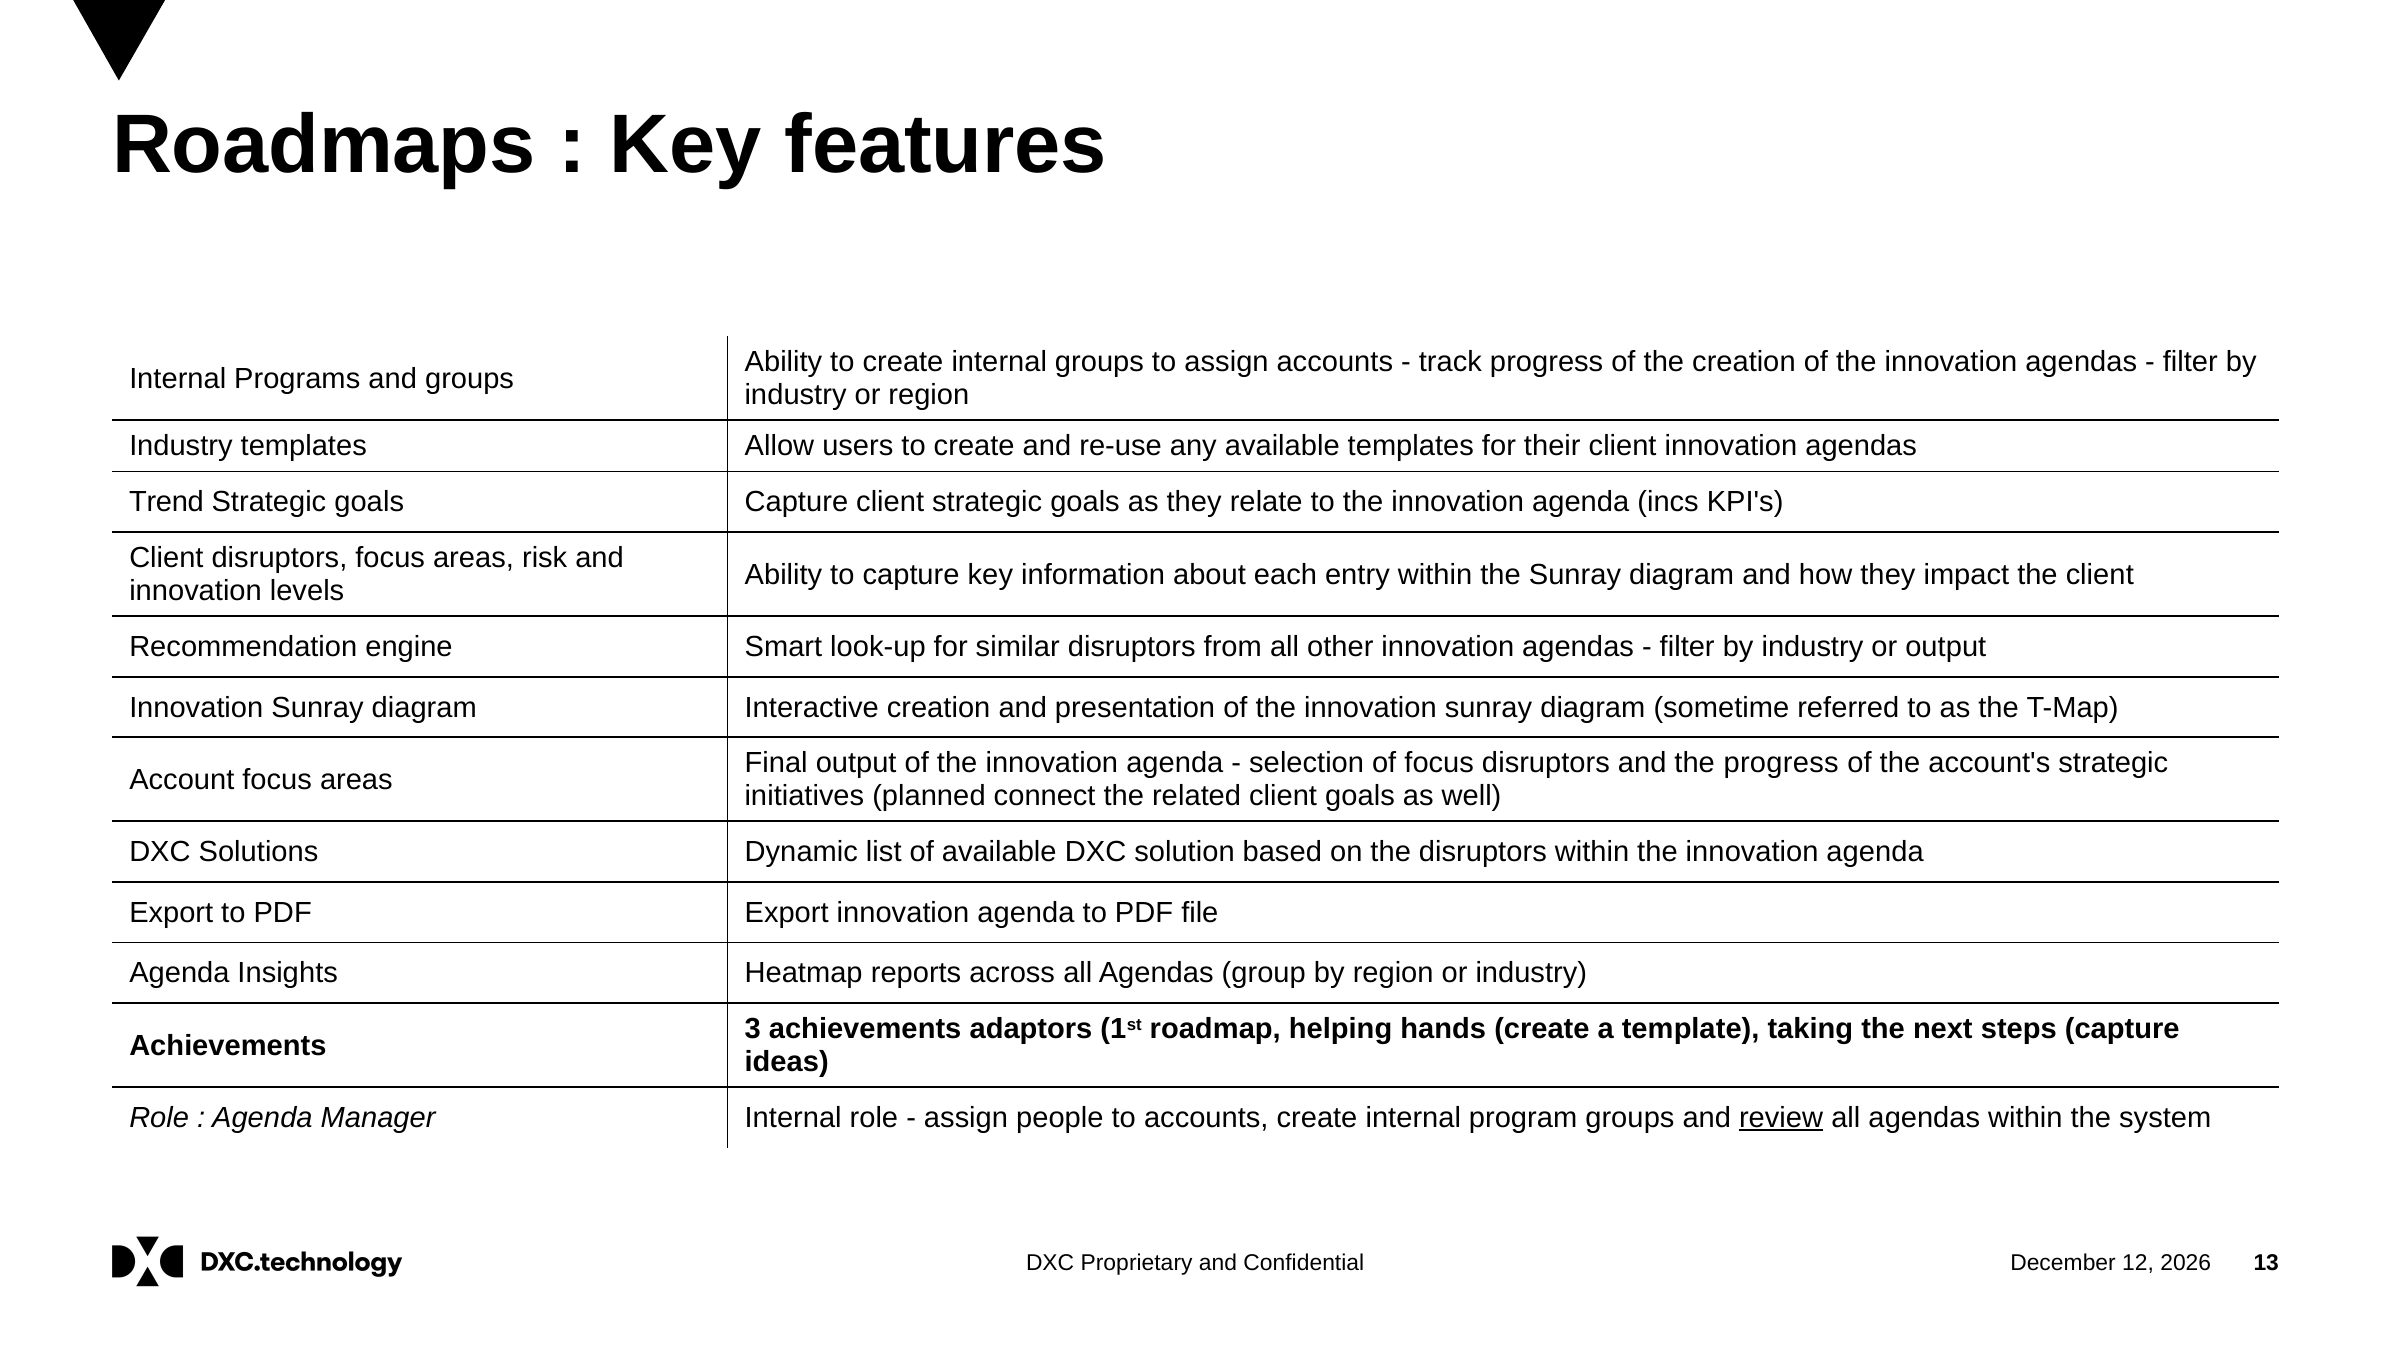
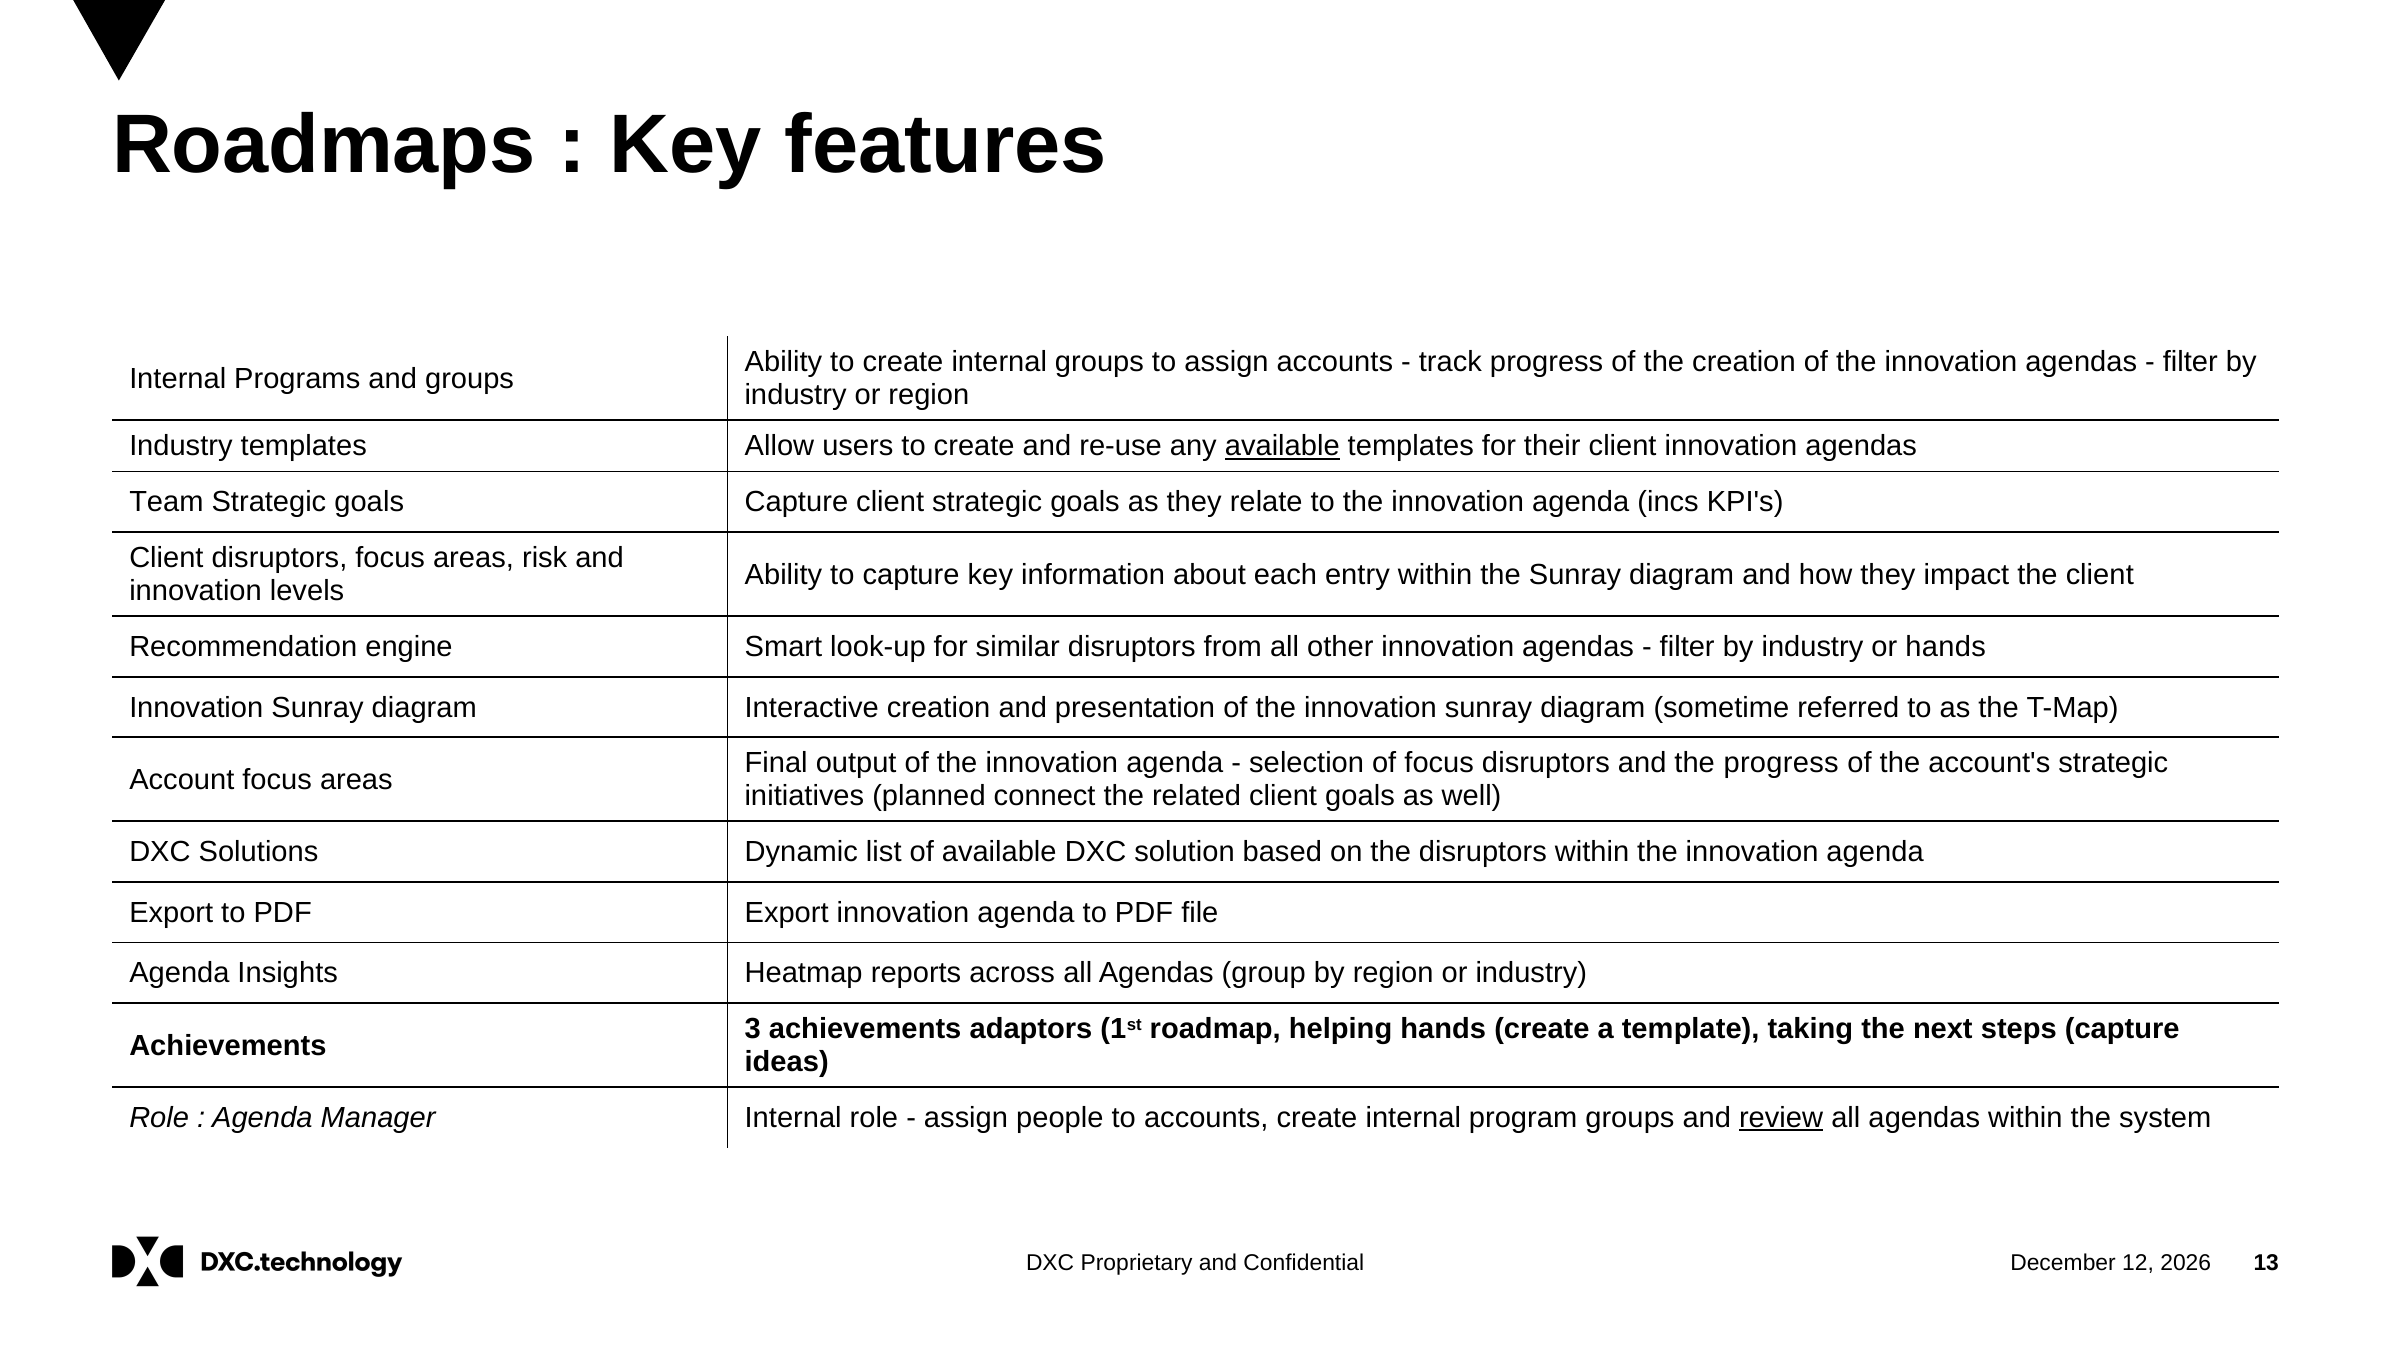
available at (1282, 446) underline: none -> present
Trend: Trend -> Team
or output: output -> hands
